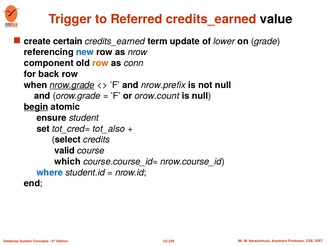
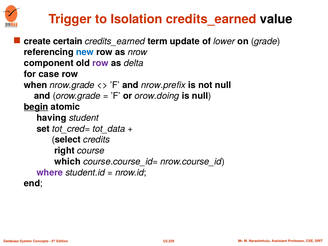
Referred: Referred -> Isolation
row at (100, 63) colour: orange -> purple
conn: conn -> delta
back: back -> case
nrow.grade underline: present -> none
orow.count: orow.count -> orow.doing
ensure: ensure -> having
tot_also: tot_also -> tot_data
valid: valid -> right
where colour: blue -> purple
